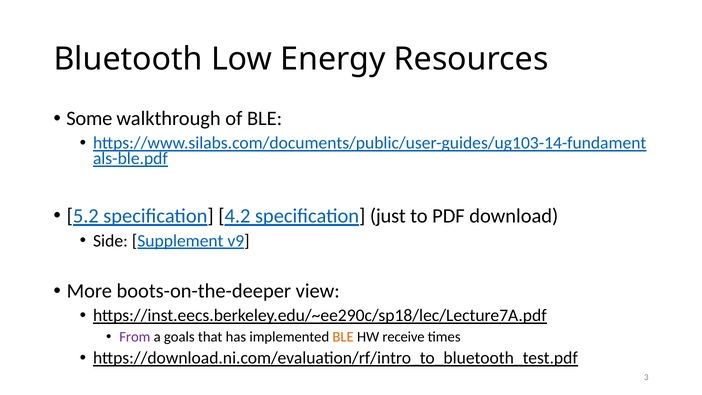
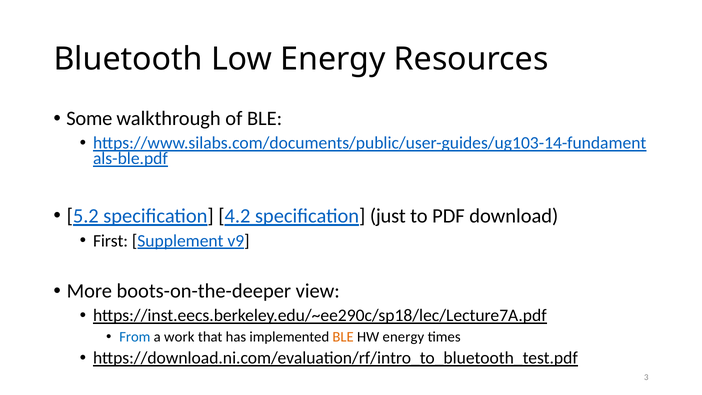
Side: Side -> First
From colour: purple -> blue
goals: goals -> work
HW receive: receive -> energy
